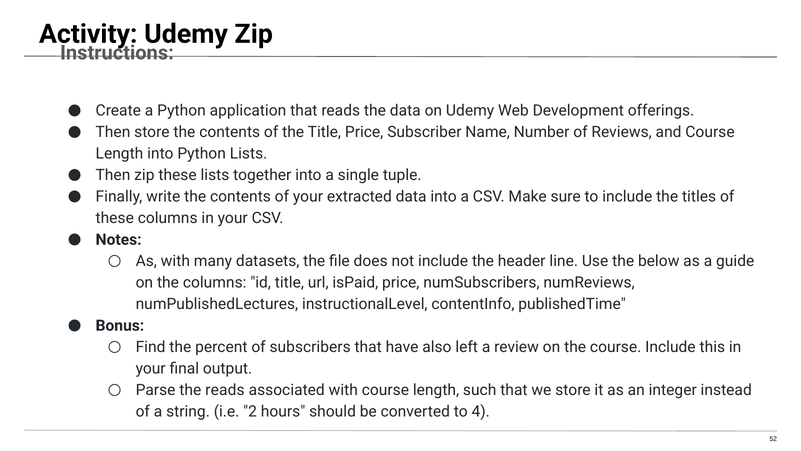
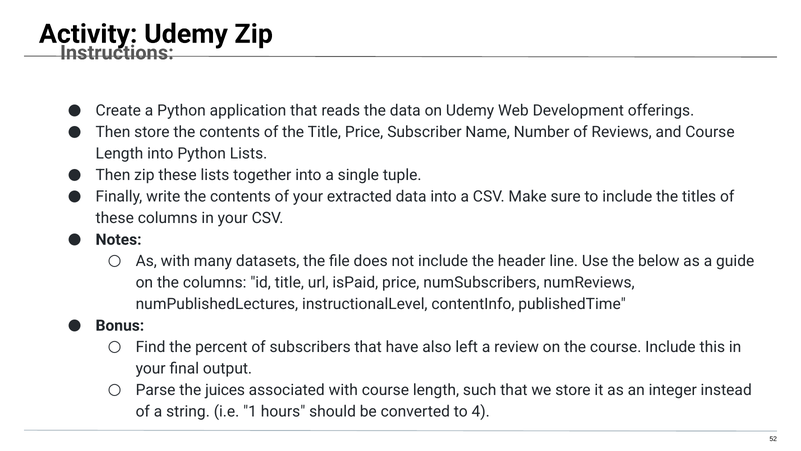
the reads: reads -> juices
2: 2 -> 1
